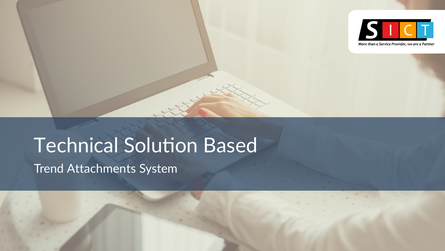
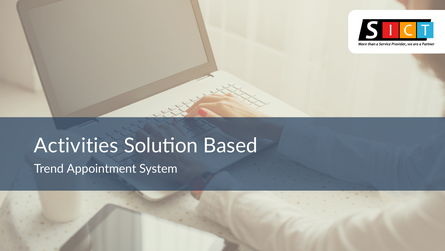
Technical: Technical -> Activities
Attachments: Attachments -> Appointment
